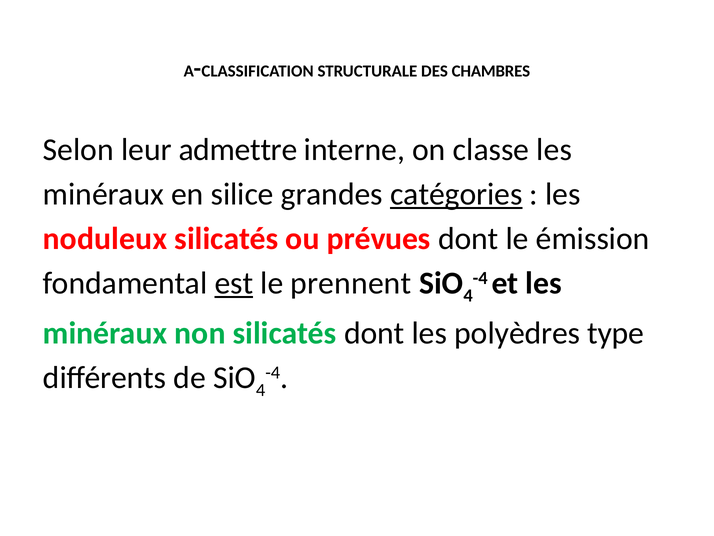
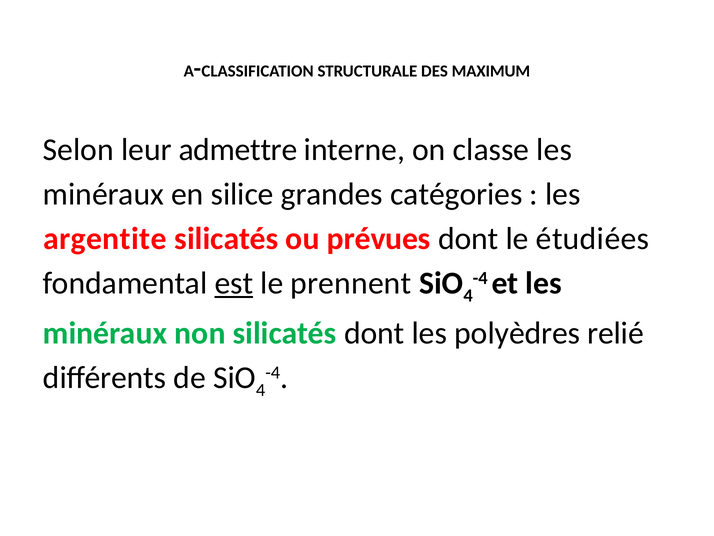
CHAMBRES: CHAMBRES -> MAXIMUM
catégories underline: present -> none
noduleux: noduleux -> argentite
émission: émission -> étudiées
type: type -> relié
